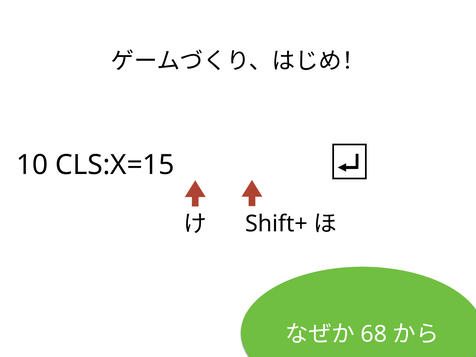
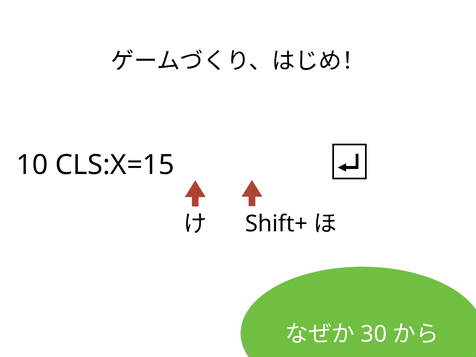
68: 68 -> 30
